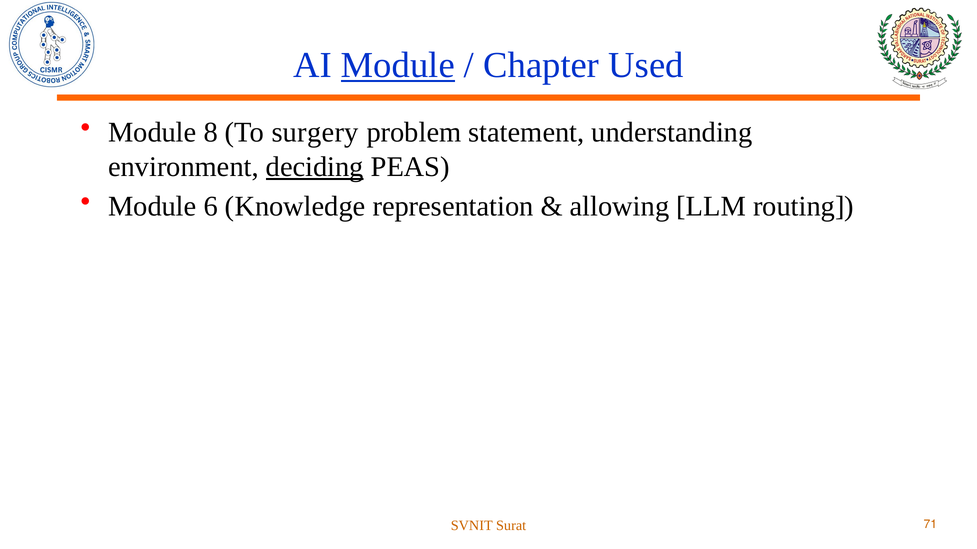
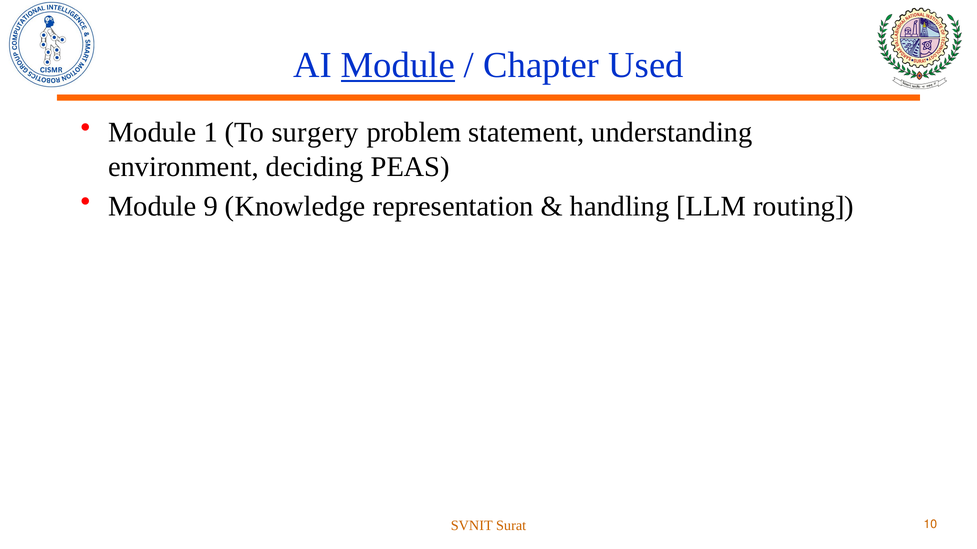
8: 8 -> 1
deciding underline: present -> none
6: 6 -> 9
allowing: allowing -> handling
71: 71 -> 10
